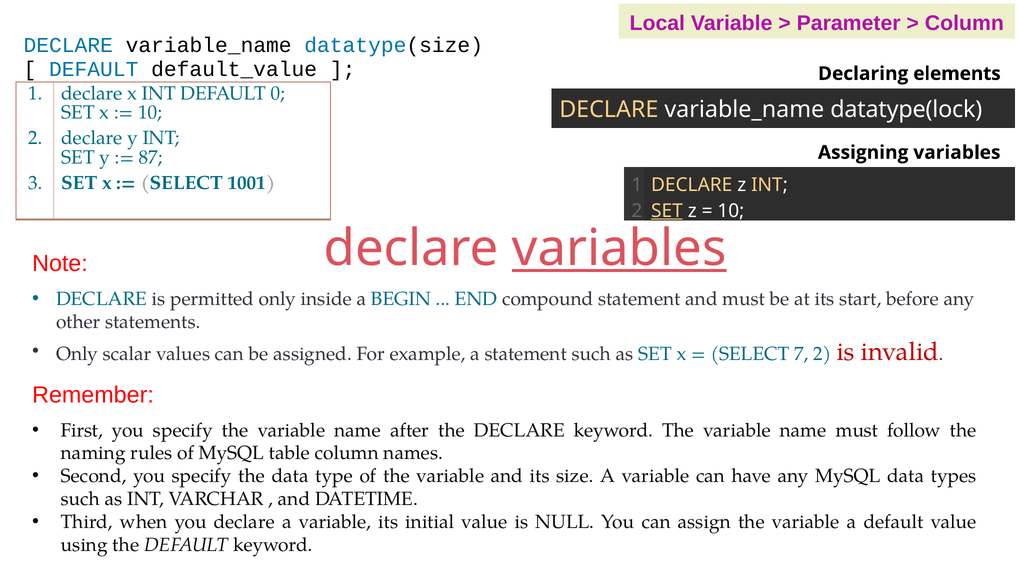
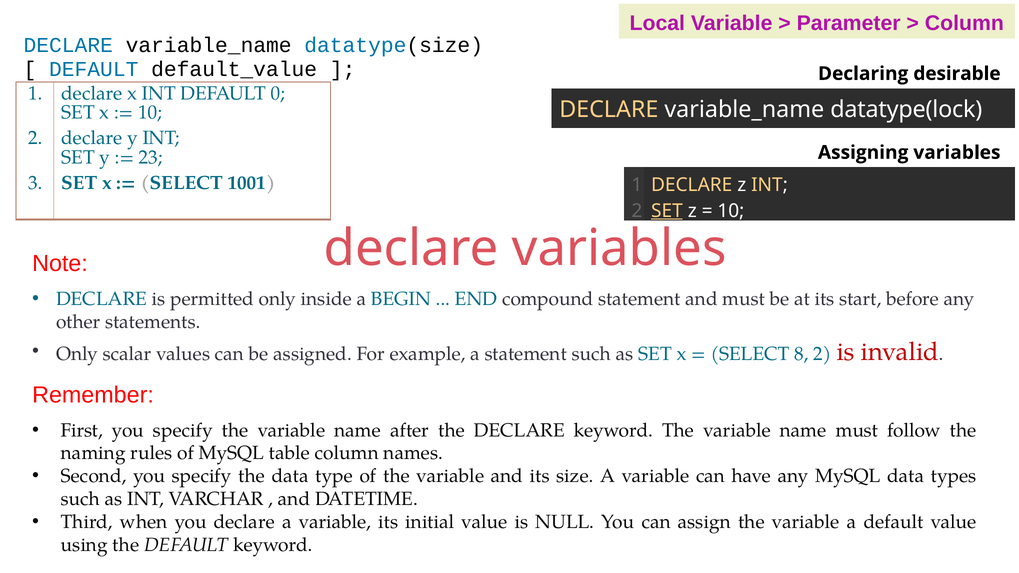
elements: elements -> desirable
87: 87 -> 23
variables at (619, 249) underline: present -> none
7: 7 -> 8
